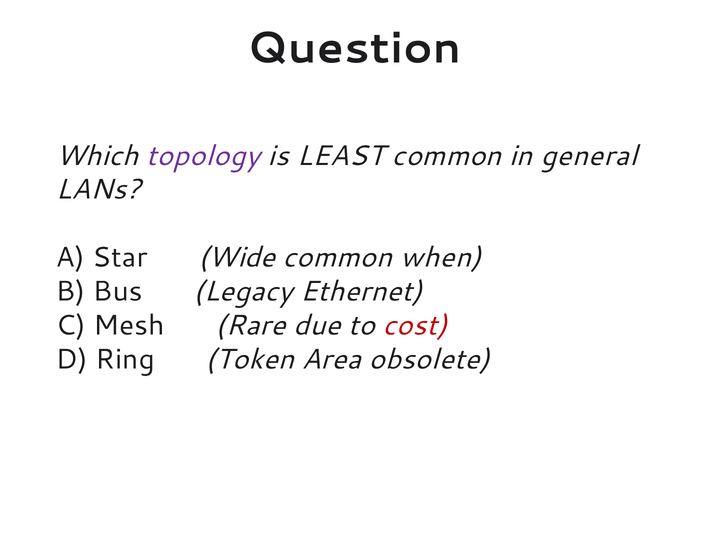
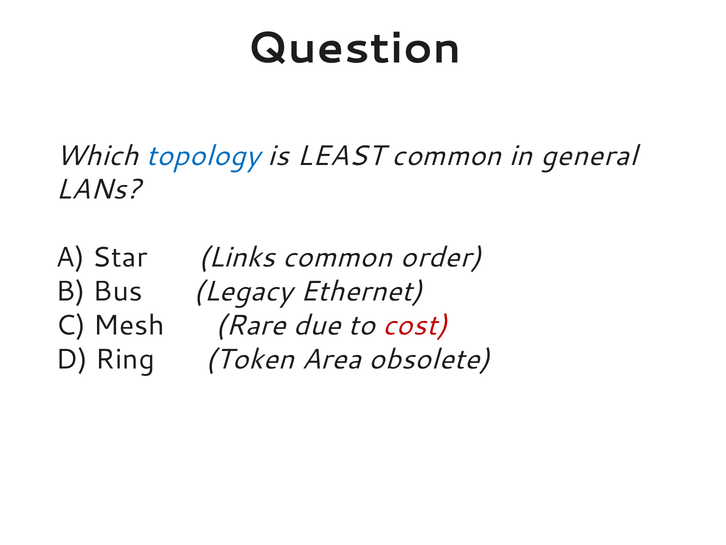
topology colour: purple -> blue
Wide: Wide -> Links
when: when -> order
